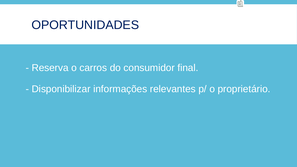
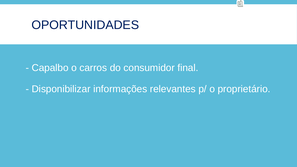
Reserva: Reserva -> Capalbo
